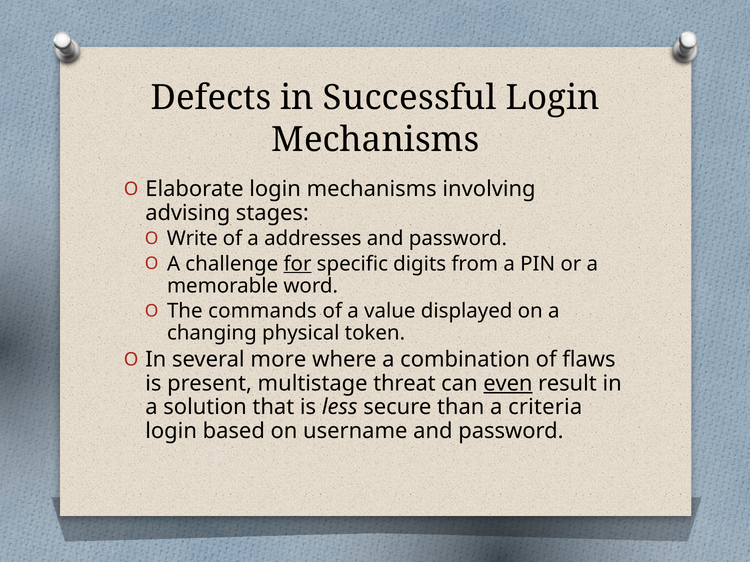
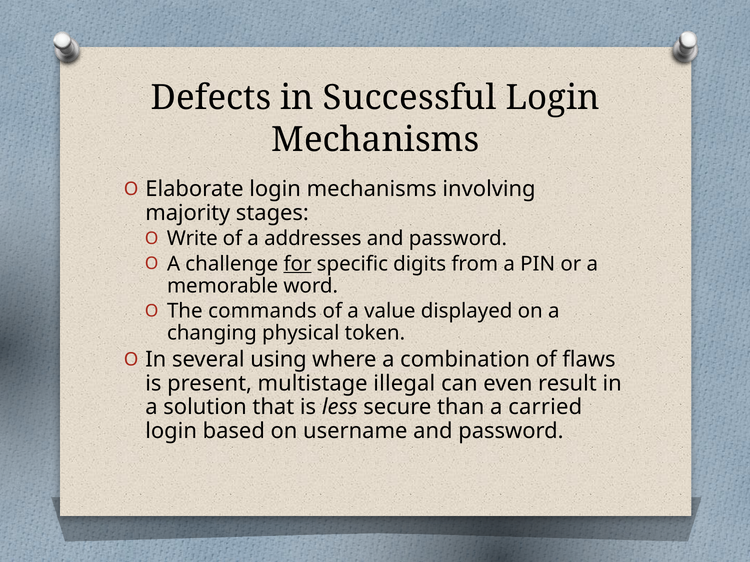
advising: advising -> majority
more: more -> using
threat: threat -> illegal
even underline: present -> none
criteria: criteria -> carried
